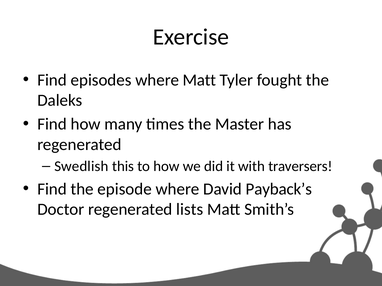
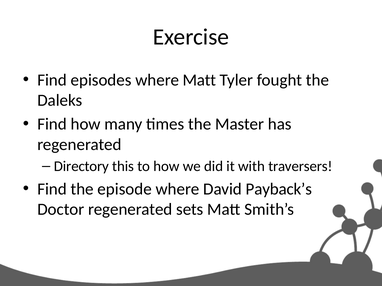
Swedlish: Swedlish -> Directory
lists: lists -> sets
